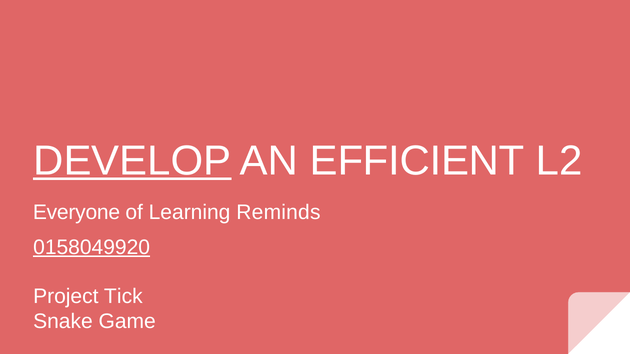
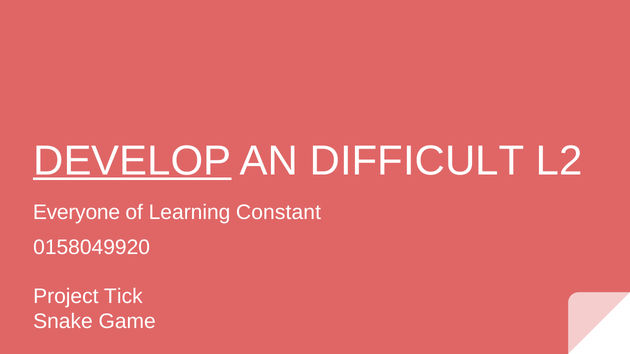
EFFICIENT: EFFICIENT -> DIFFICULT
Reminds: Reminds -> Constant
0158049920 underline: present -> none
